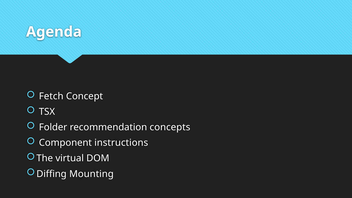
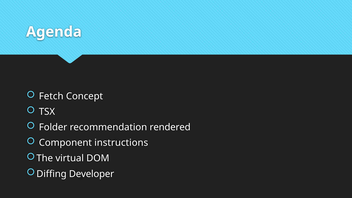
concepts: concepts -> rendered
Mounting: Mounting -> Developer
